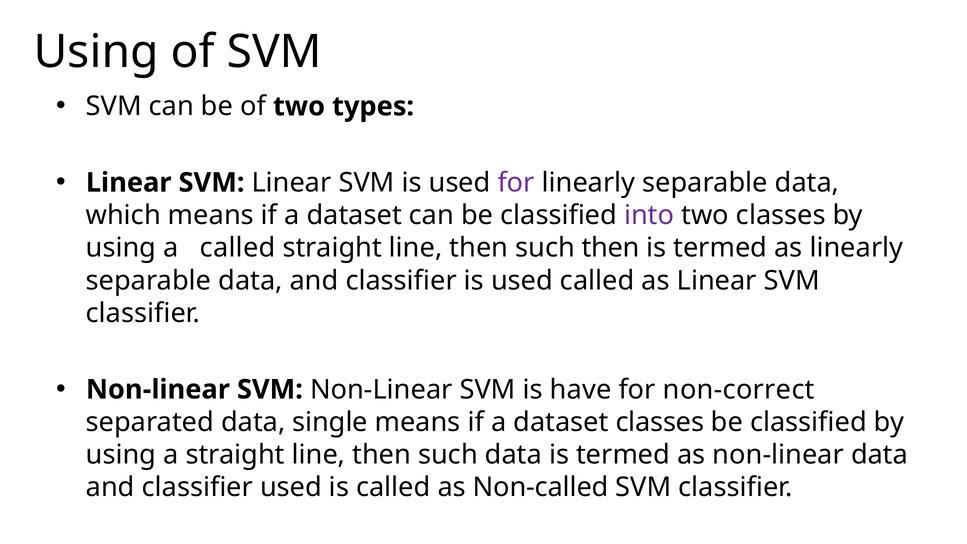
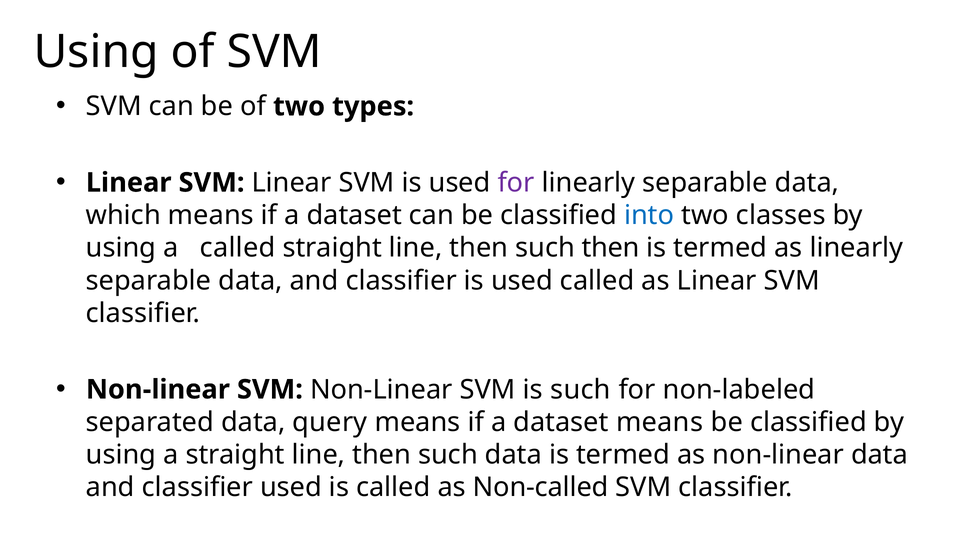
into colour: purple -> blue
is have: have -> such
non-correct: non-correct -> non-labeled
single: single -> query
dataset classes: classes -> means
